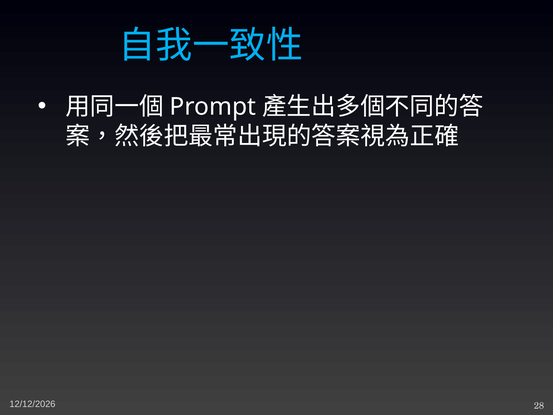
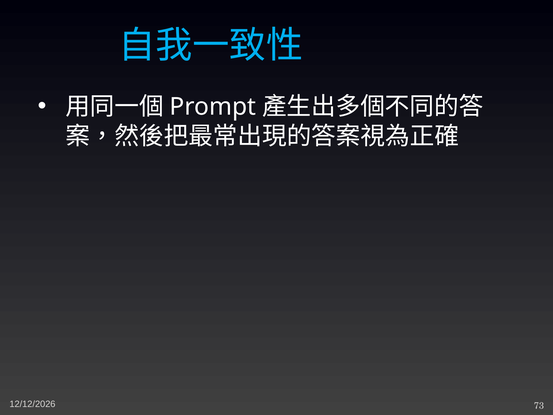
28: 28 -> 73
